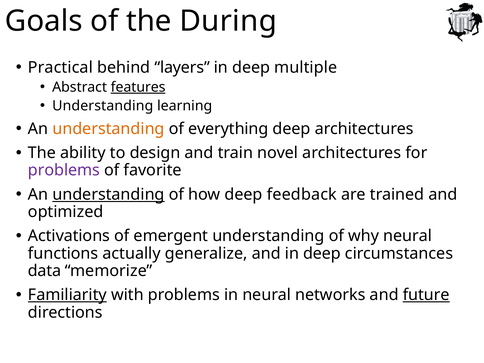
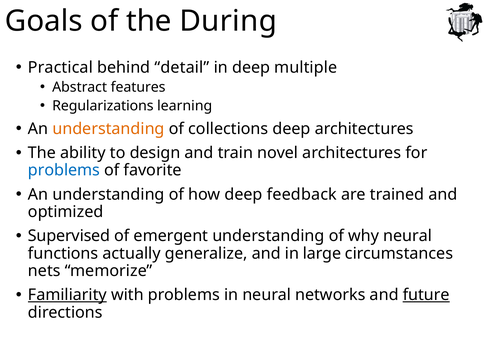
layers: layers -> detail
features underline: present -> none
Understanding at (103, 106): Understanding -> Regularizations
everything: everything -> collections
problems at (64, 170) colour: purple -> blue
understanding at (108, 194) underline: present -> none
Activations: Activations -> Supervised
and in deep: deep -> large
data: data -> nets
